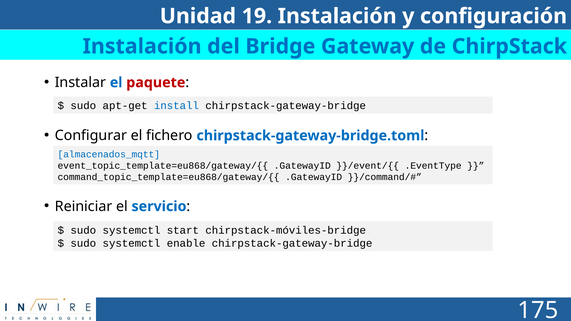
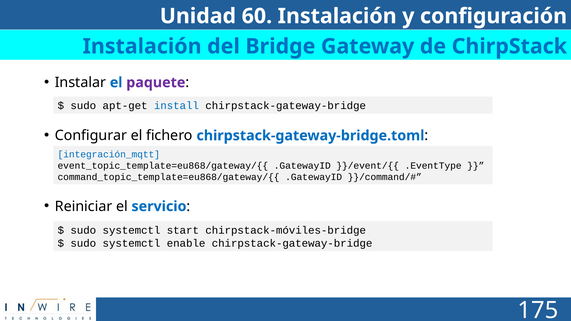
19: 19 -> 60
paquete colour: red -> purple
almacenados_mqtt: almacenados_mqtt -> integración_mqtt
